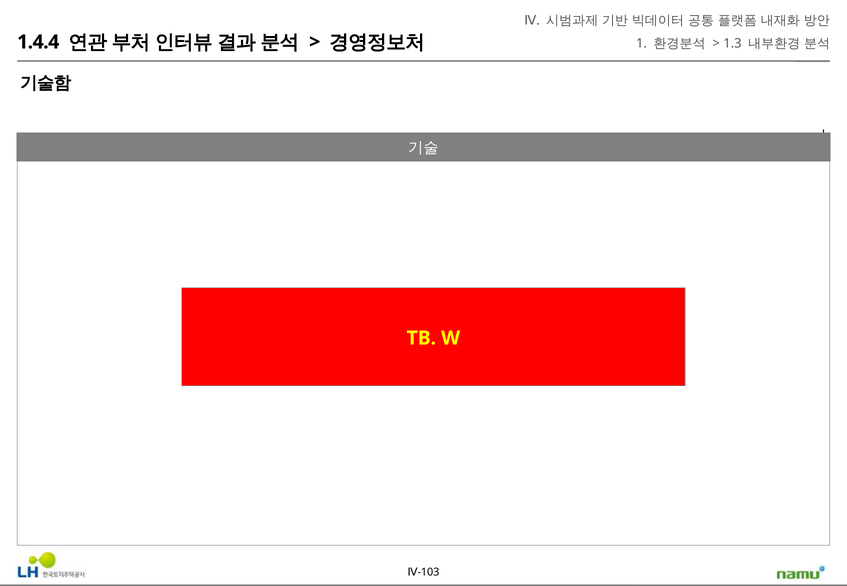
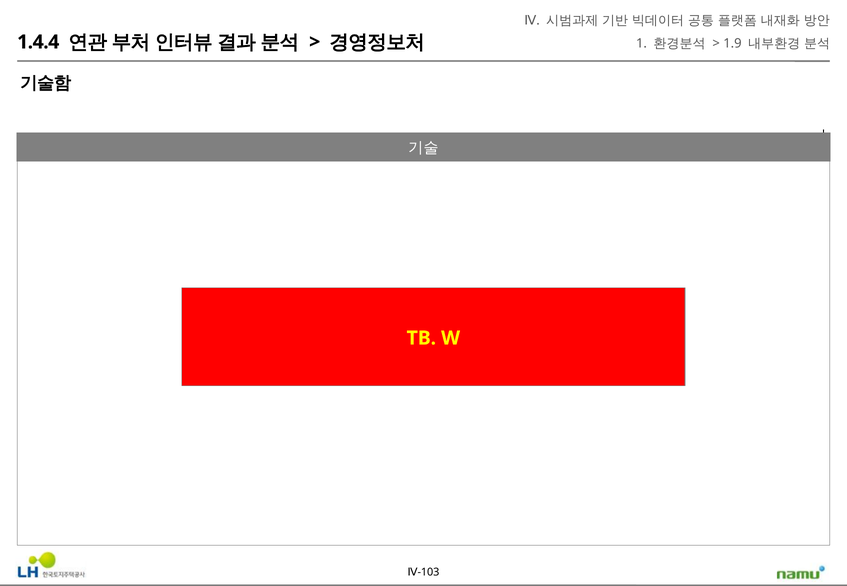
1.3: 1.3 -> 1.9
